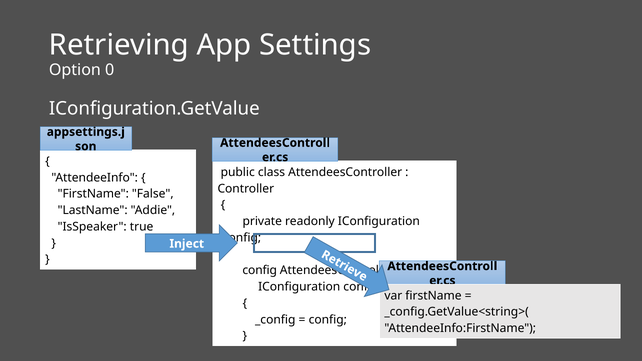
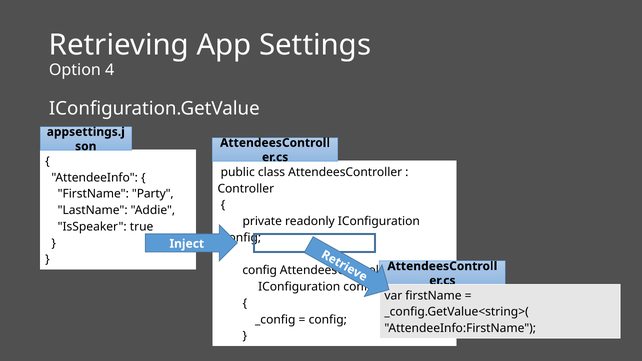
0: 0 -> 4
False: False -> Party
